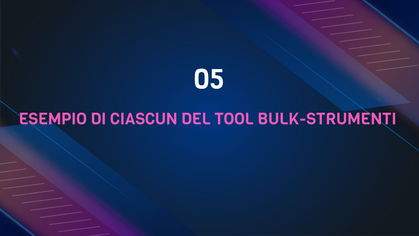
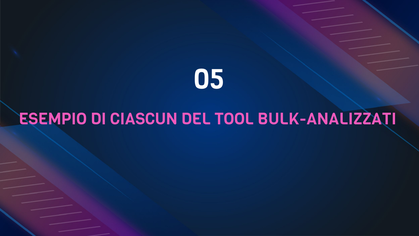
BULK-STRUMENTI: BULK-STRUMENTI -> BULK-ANALIZZATI
